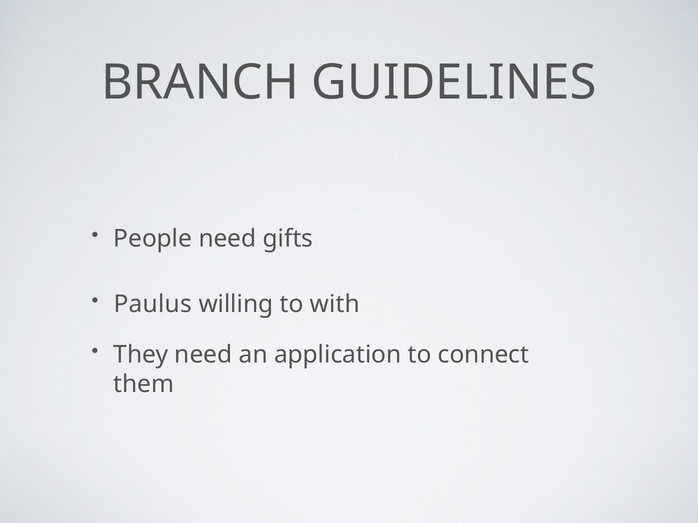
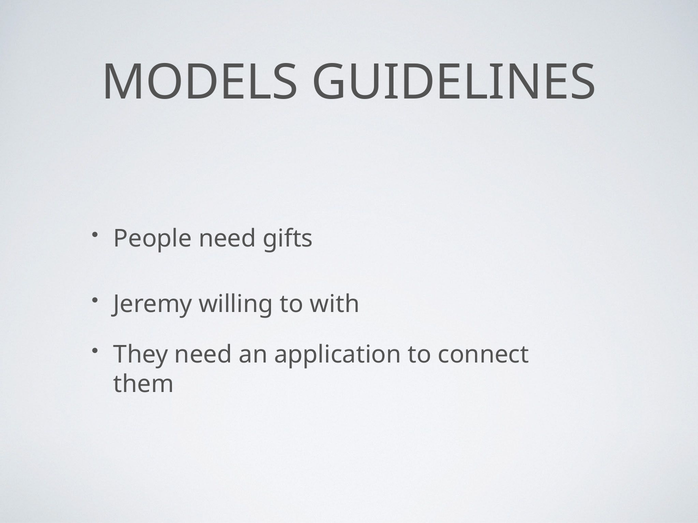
BRANCH: BRANCH -> MODELS
Paulus: Paulus -> Jeremy
